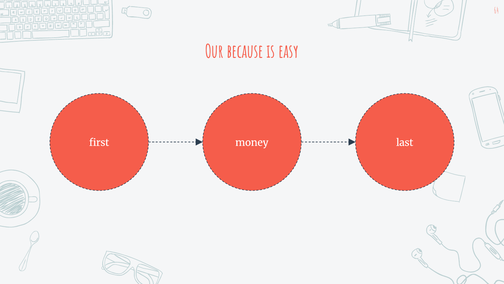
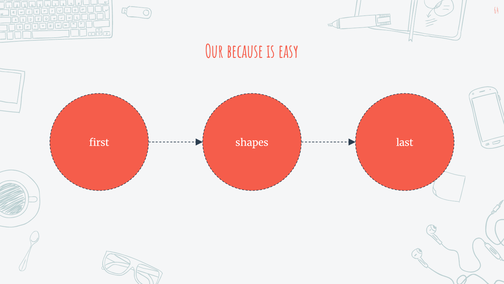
money: money -> shapes
